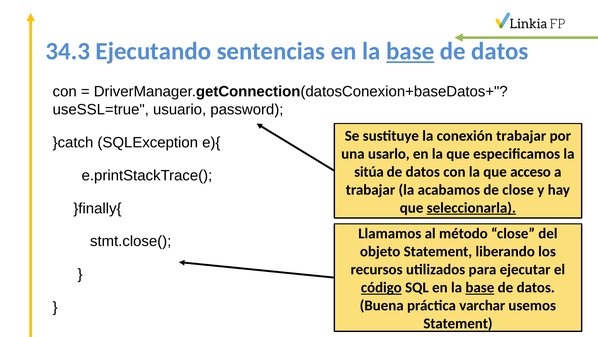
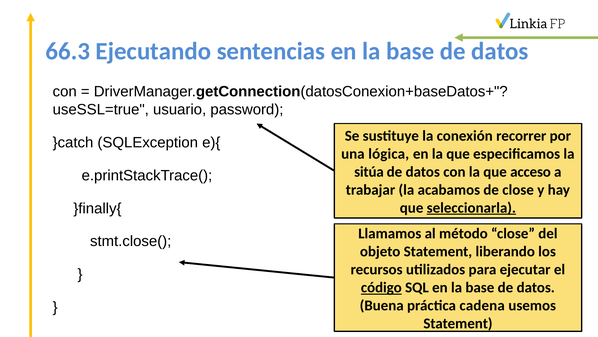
34.3: 34.3 -> 66.3
base at (410, 51) underline: present -> none
conexión trabajar: trabajar -> recorrer
usarlo: usarlo -> lógica
base at (480, 287) underline: present -> none
varchar: varchar -> cadena
